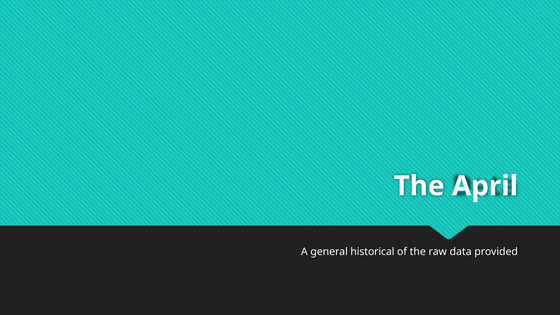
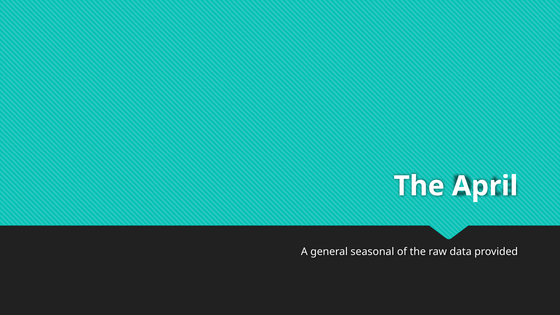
historical: historical -> seasonal
